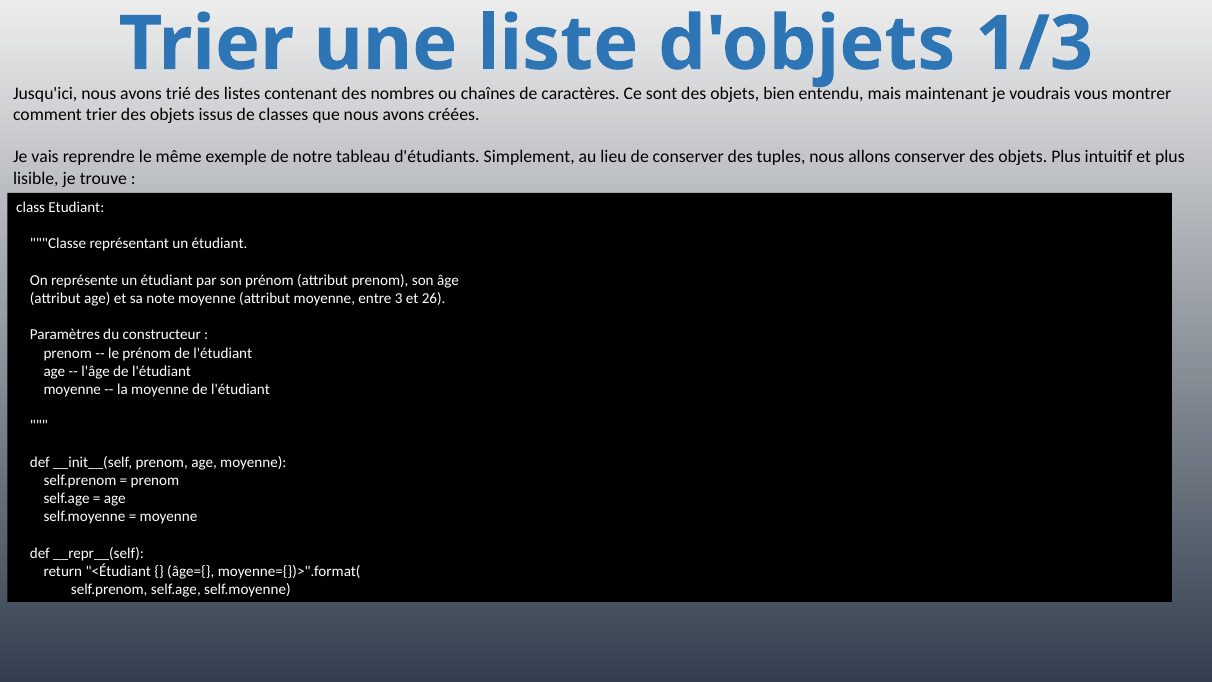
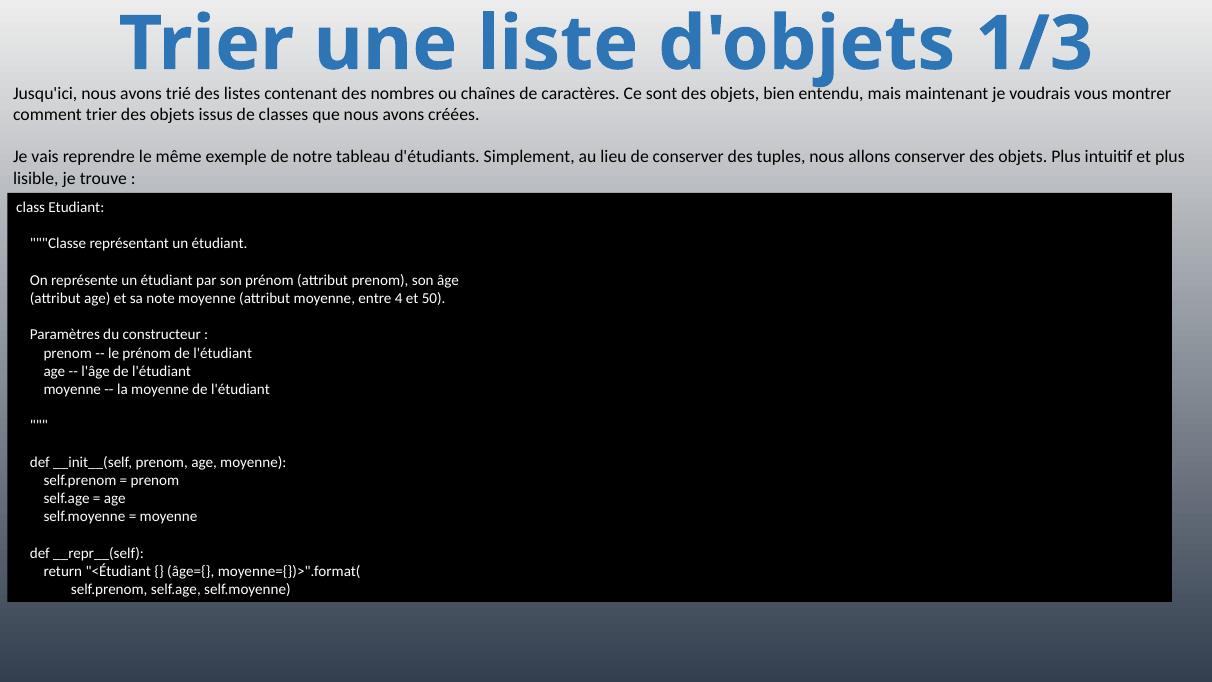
3: 3 -> 4
26: 26 -> 50
